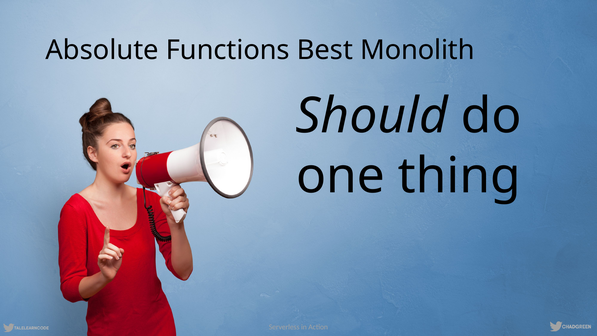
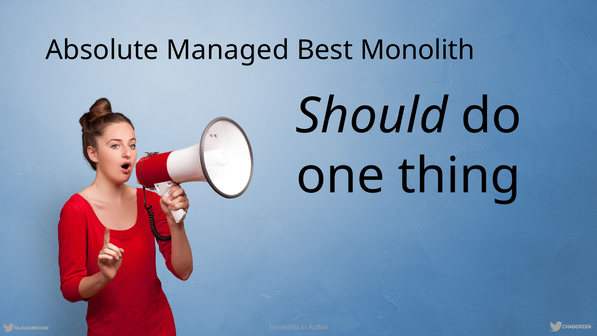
Functions: Functions -> Managed
